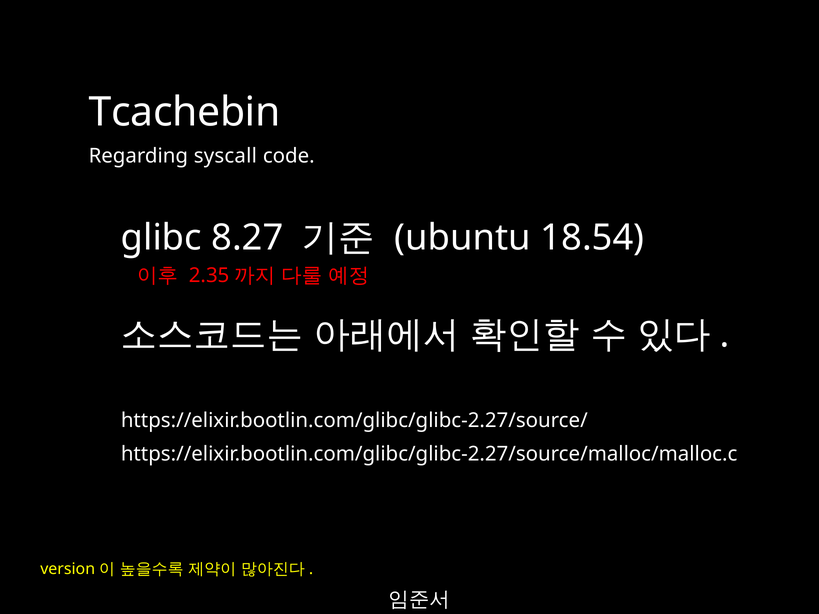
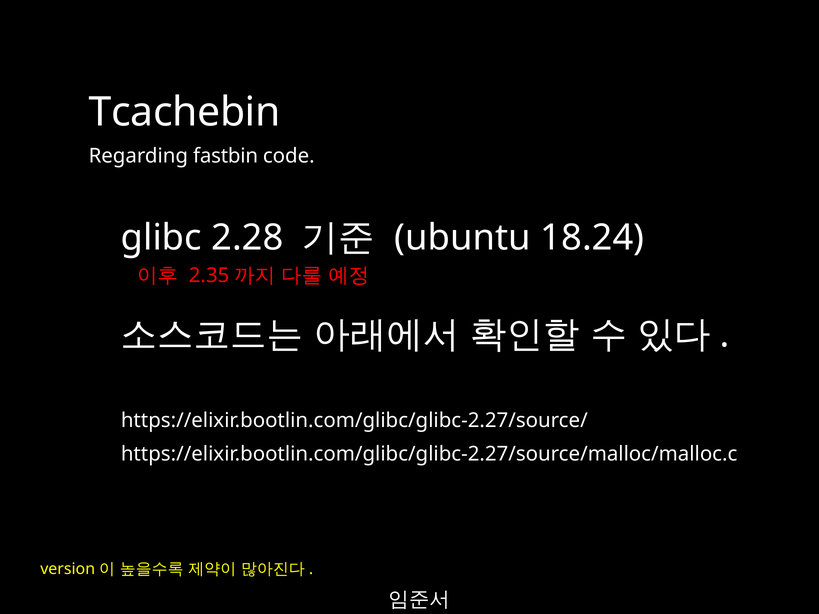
syscall: syscall -> fastbin
8.27: 8.27 -> 2.28
18.54: 18.54 -> 18.24
